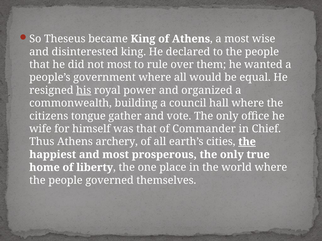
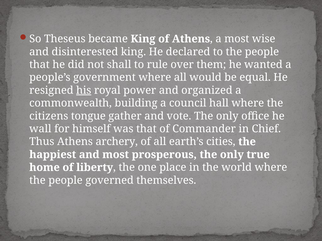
not most: most -> shall
wife: wife -> wall
the at (247, 142) underline: present -> none
